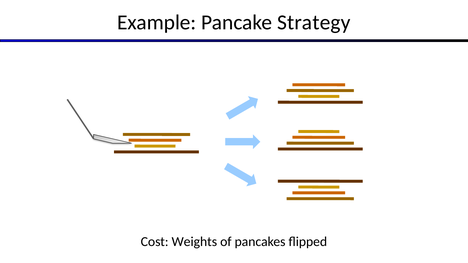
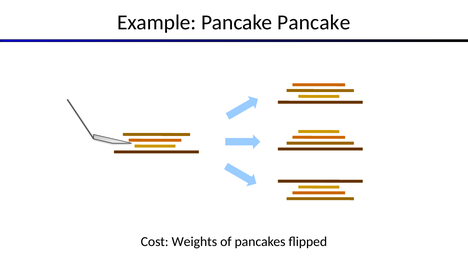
Pancake Strategy: Strategy -> Pancake
